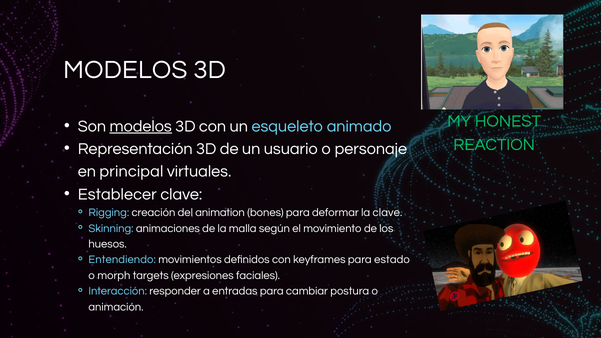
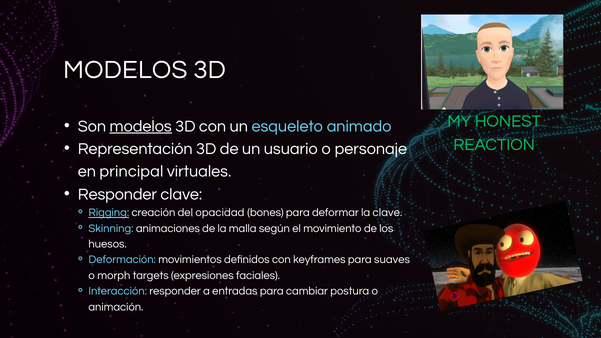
Establecer at (117, 194): Establecer -> Responder
Rigging underline: none -> present
animation: animation -> opacidad
Entendiendo: Entendiendo -> Deformación
estado: estado -> suaves
